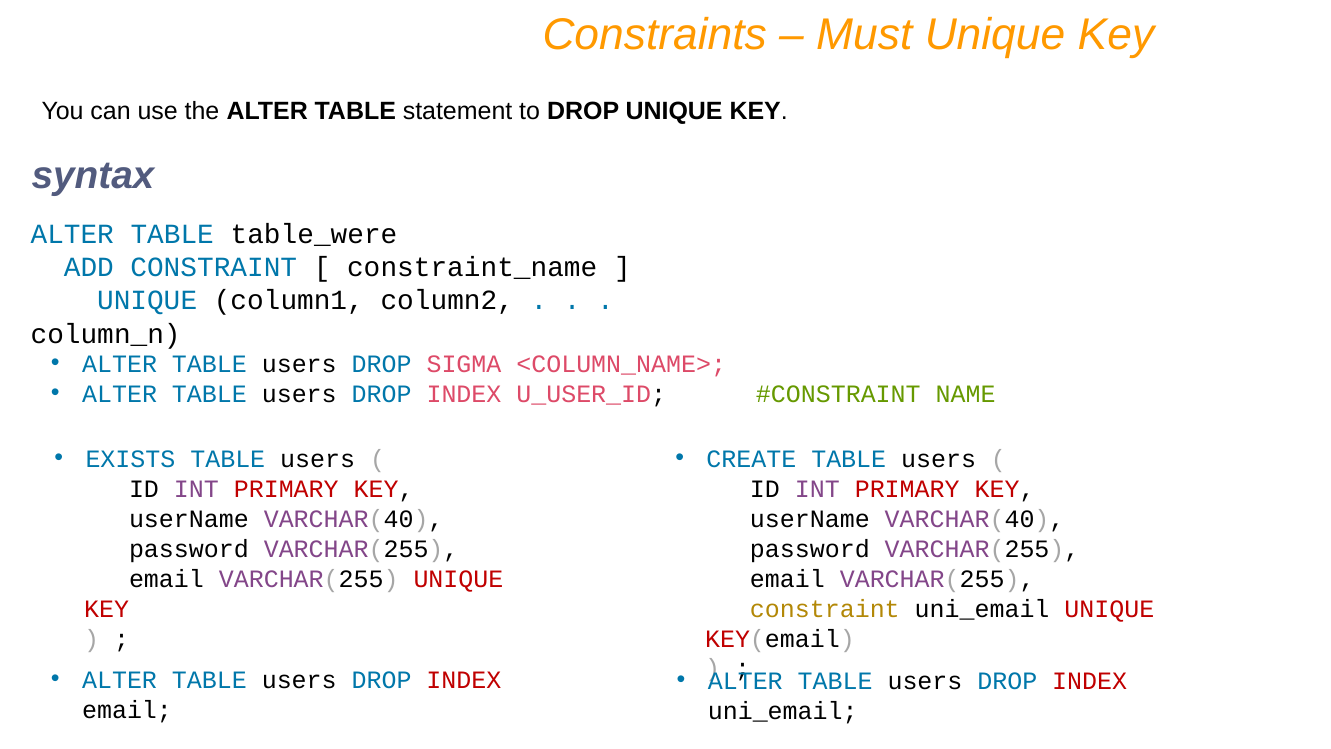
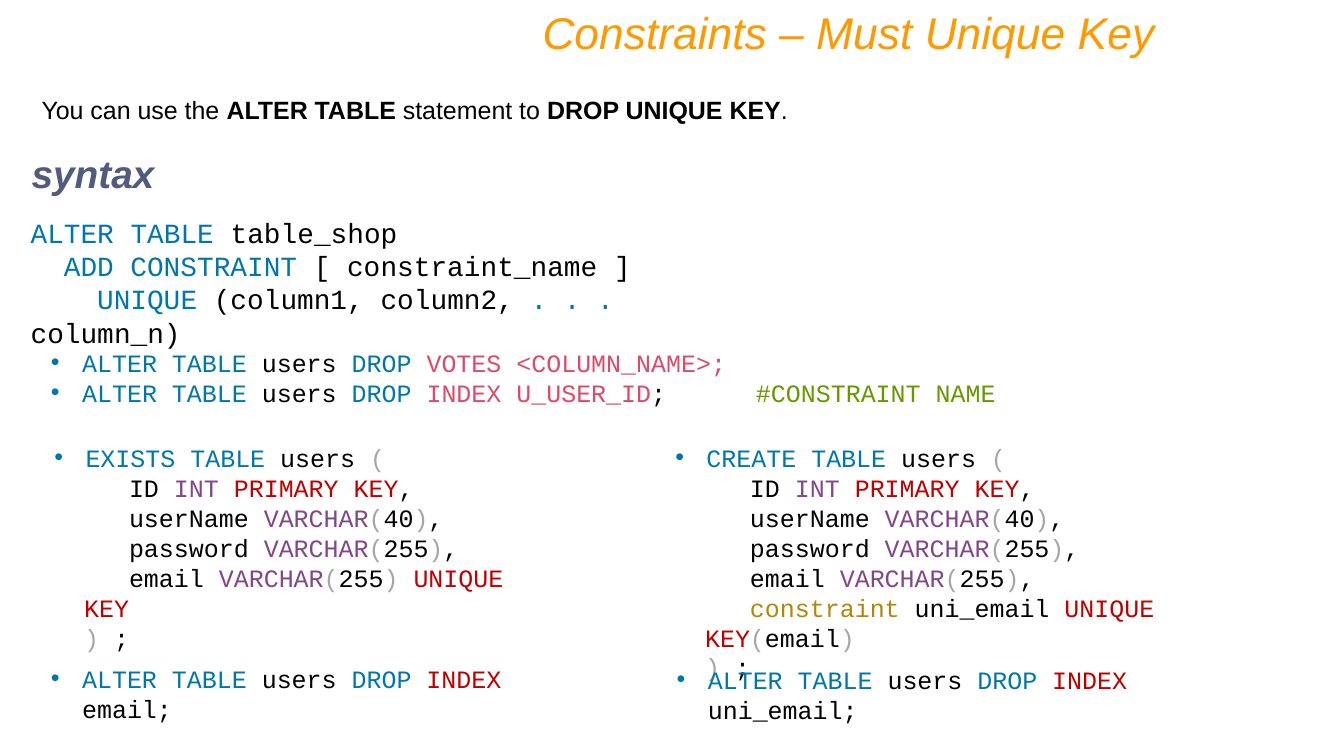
table_were: table_were -> table_shop
SIGMA: SIGMA -> VOTES
